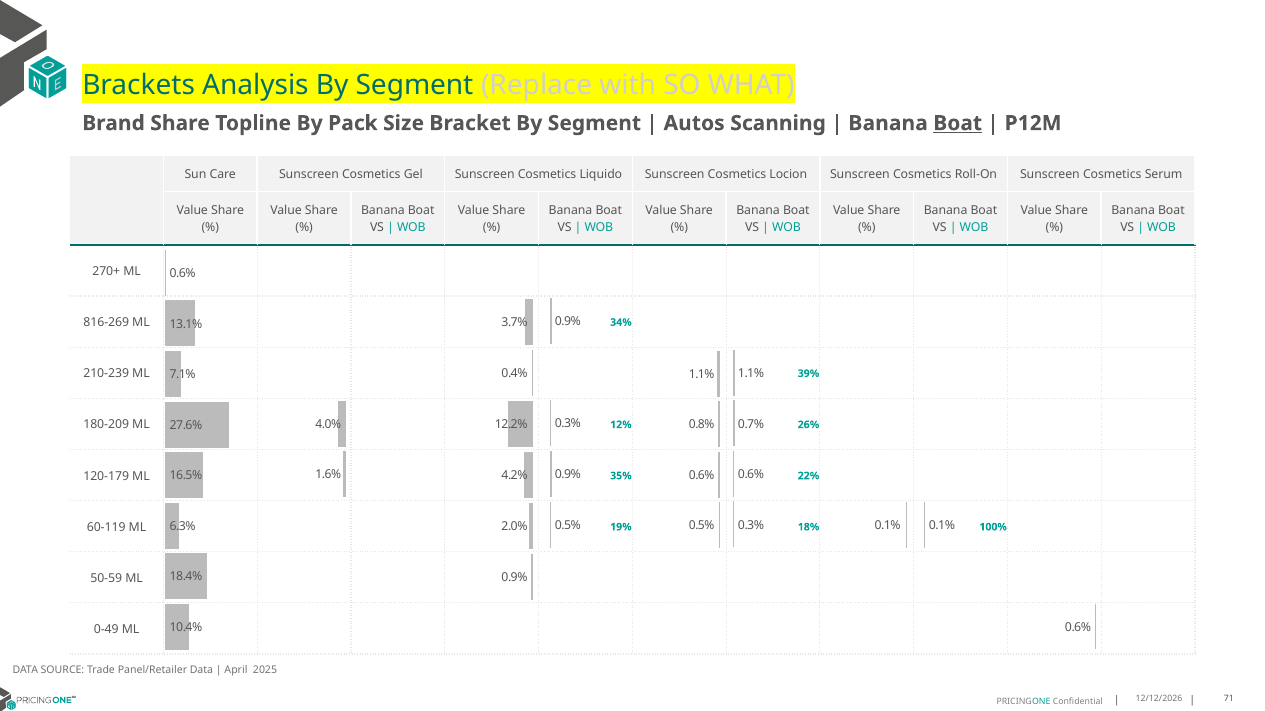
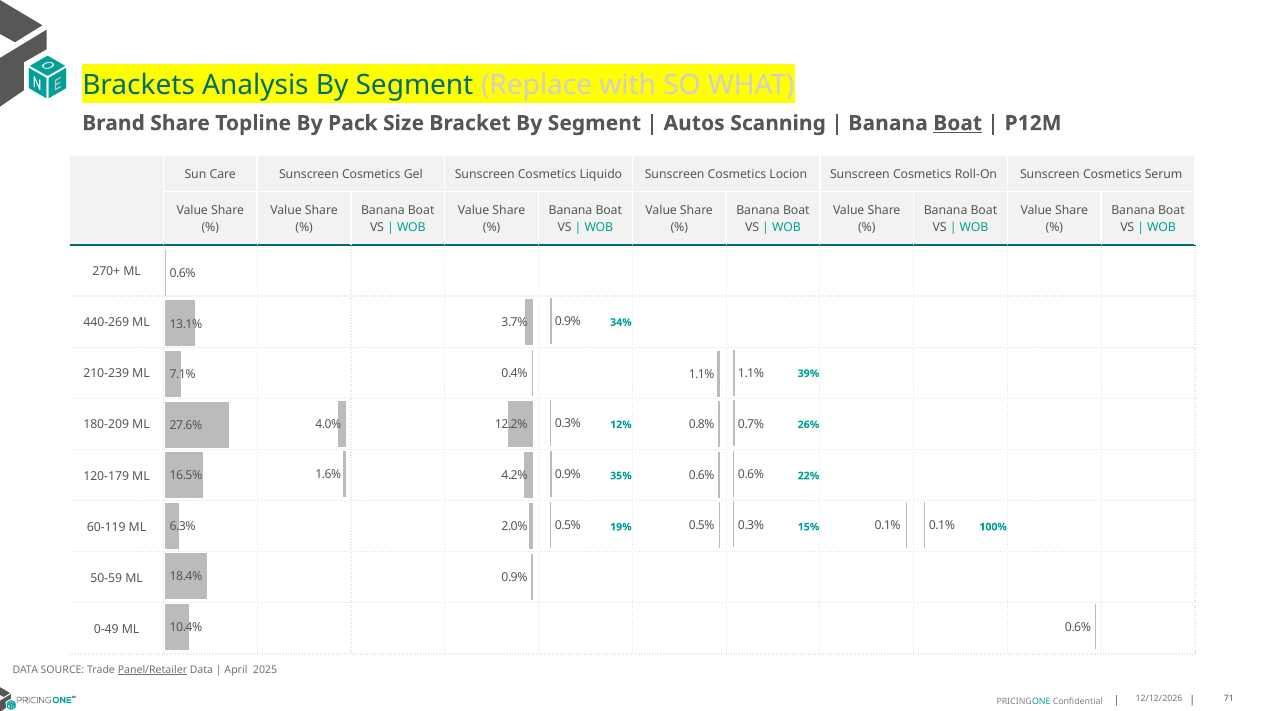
816-269: 816-269 -> 440-269
18%: 18% -> 15%
Panel/Retailer underline: none -> present
